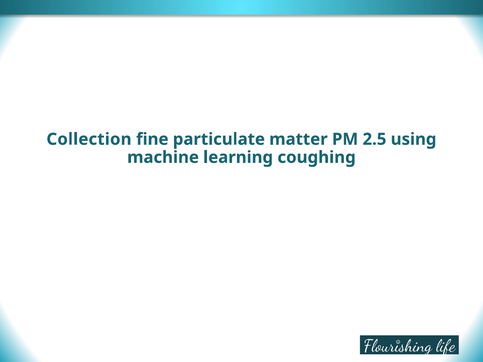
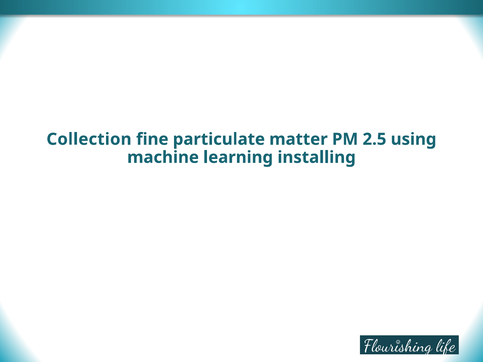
coughing: coughing -> installing
